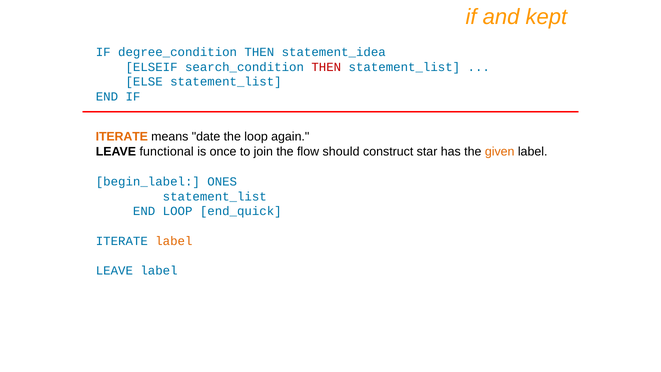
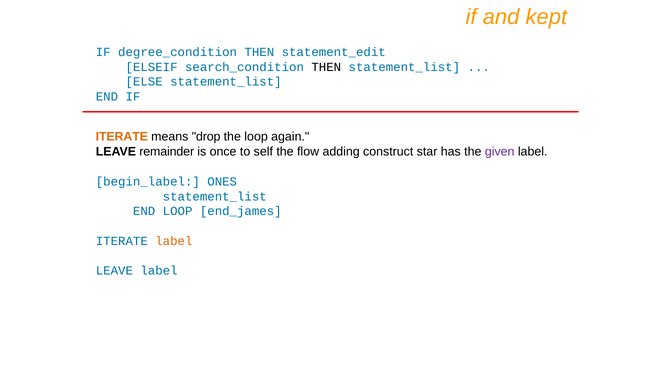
statement_idea: statement_idea -> statement_edit
THEN at (326, 67) colour: red -> black
date: date -> drop
functional: functional -> remainder
join: join -> self
should: should -> adding
given colour: orange -> purple
end_quick: end_quick -> end_james
